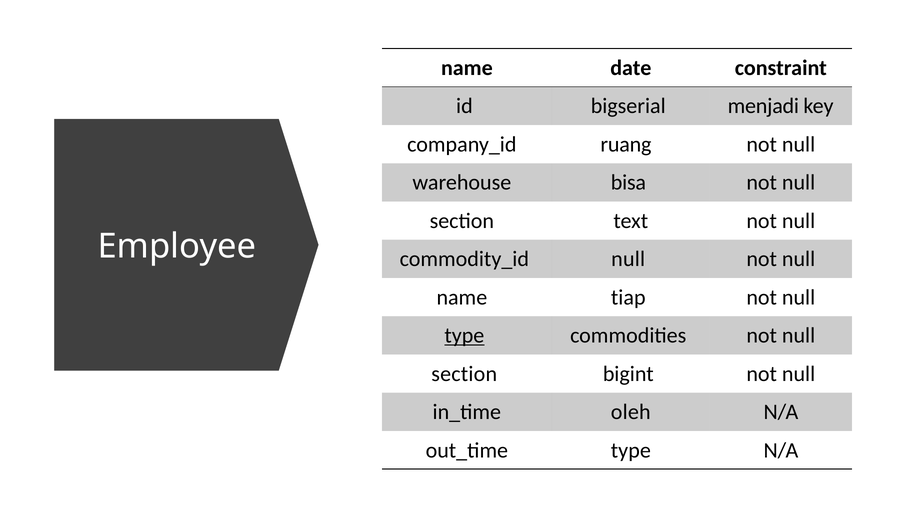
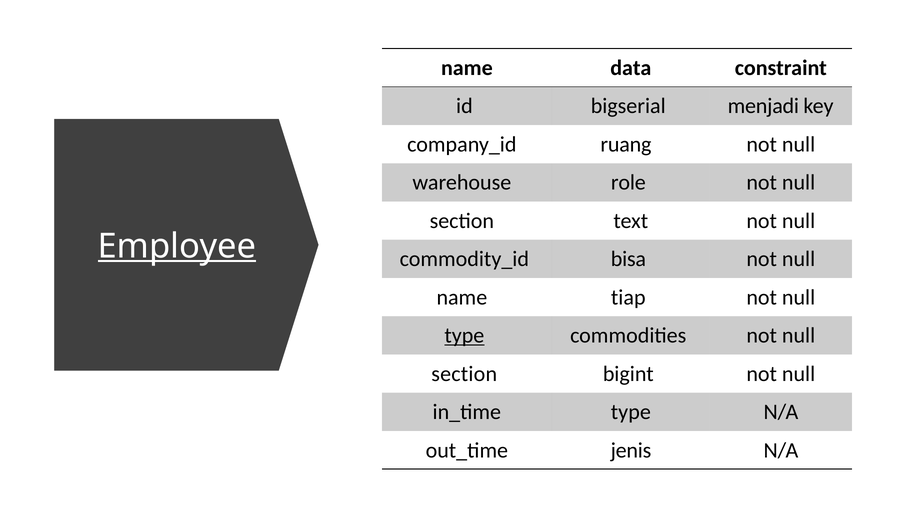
date: date -> data
bisa: bisa -> role
Employee underline: none -> present
null at (628, 259): null -> bisa
oleh at (631, 412): oleh -> type
type at (631, 450): type -> jenis
